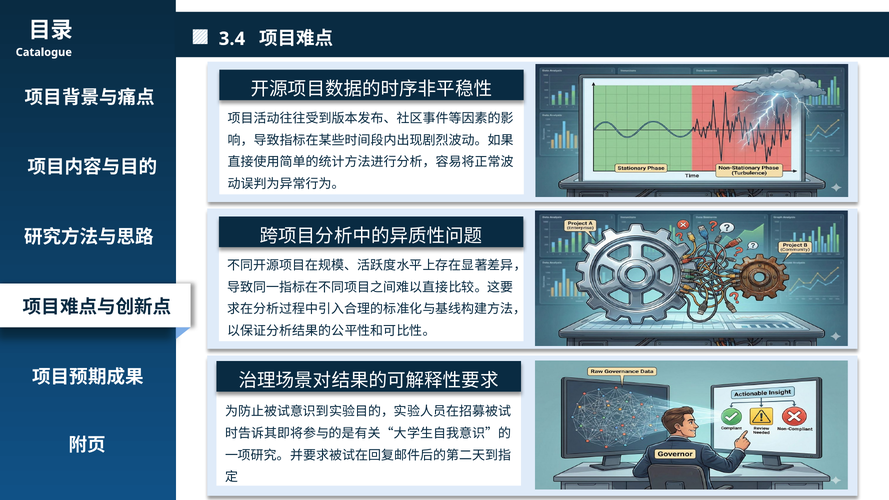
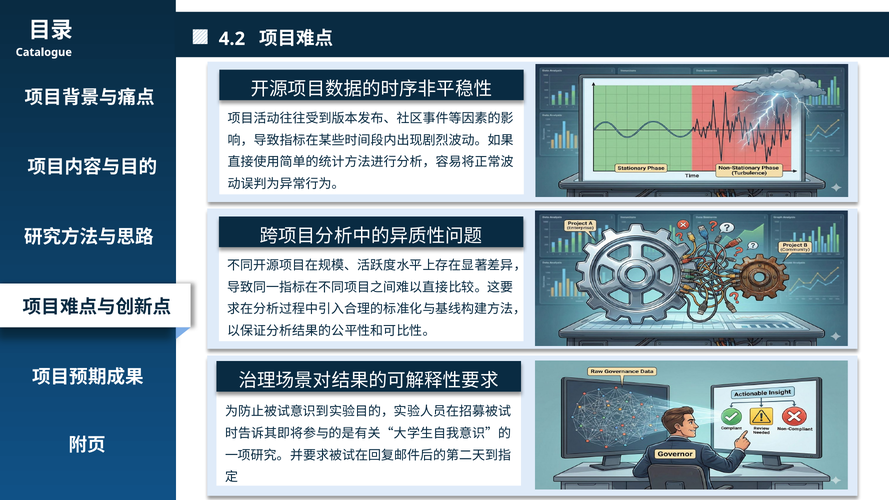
3.4: 3.4 -> 4.2
